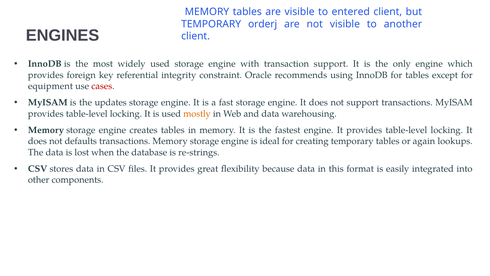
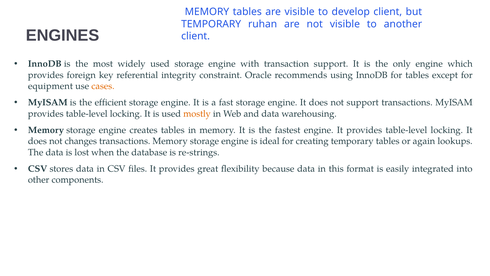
entered: entered -> develop
orderj: orderj -> ruhan
cases colour: red -> orange
updates: updates -> efficient
defaults: defaults -> changes
